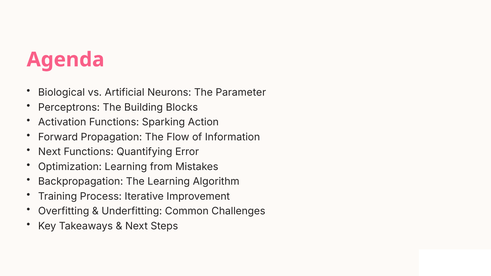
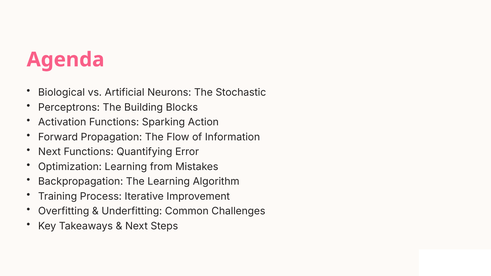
Parameter: Parameter -> Stochastic
